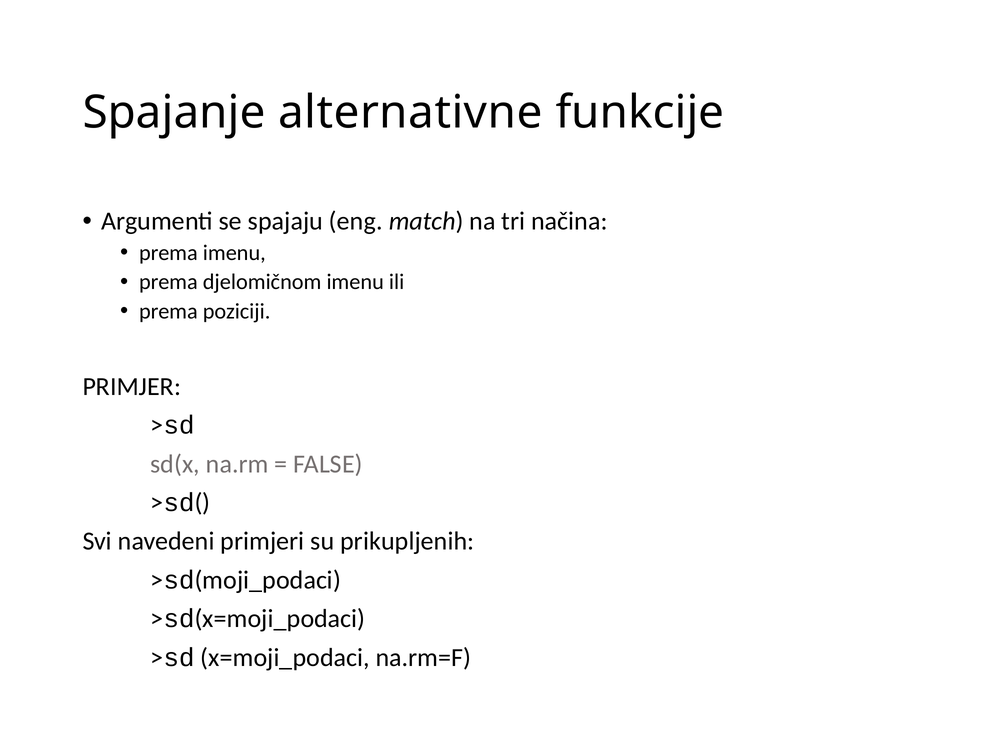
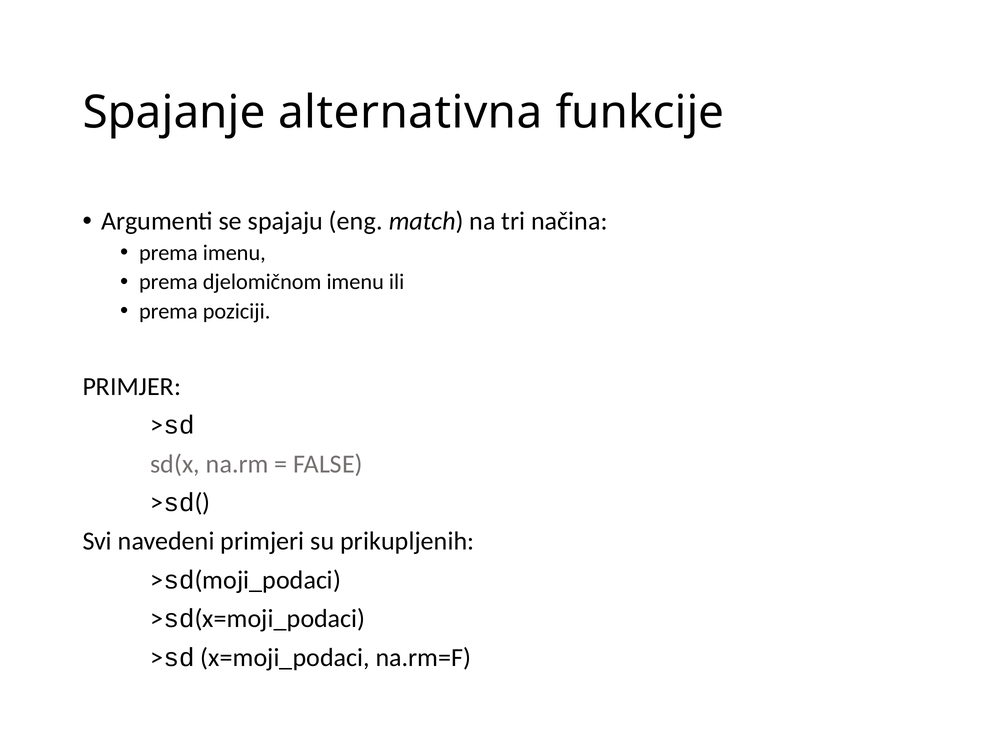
alternativne: alternativne -> alternativna
